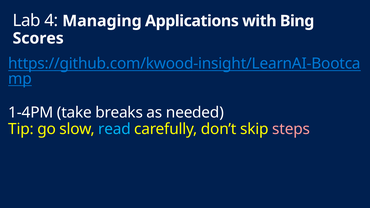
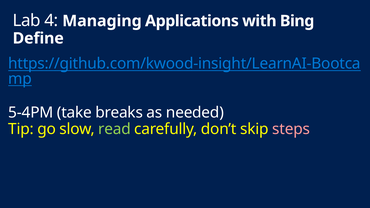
Scores: Scores -> Define
1-4PM: 1-4PM -> 5-4PM
read colour: light blue -> light green
